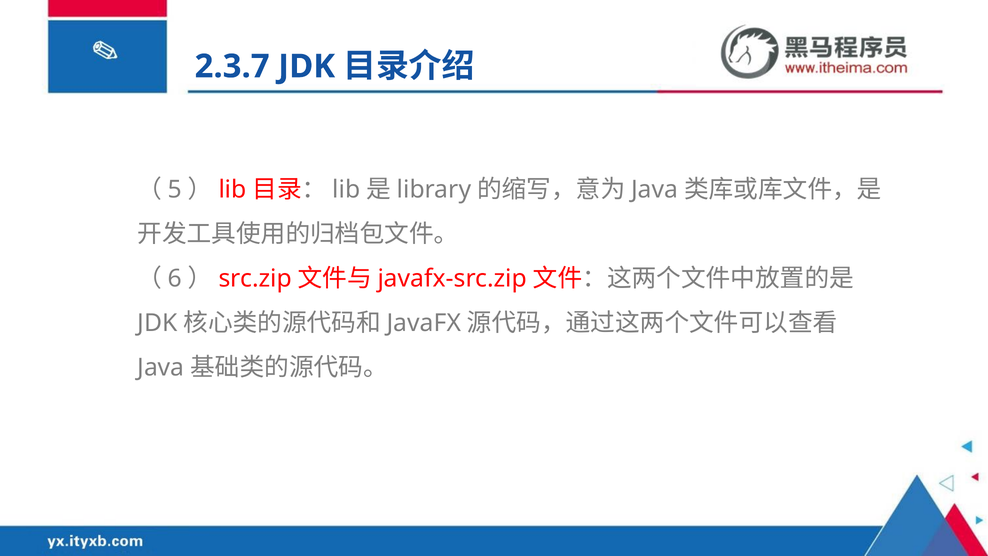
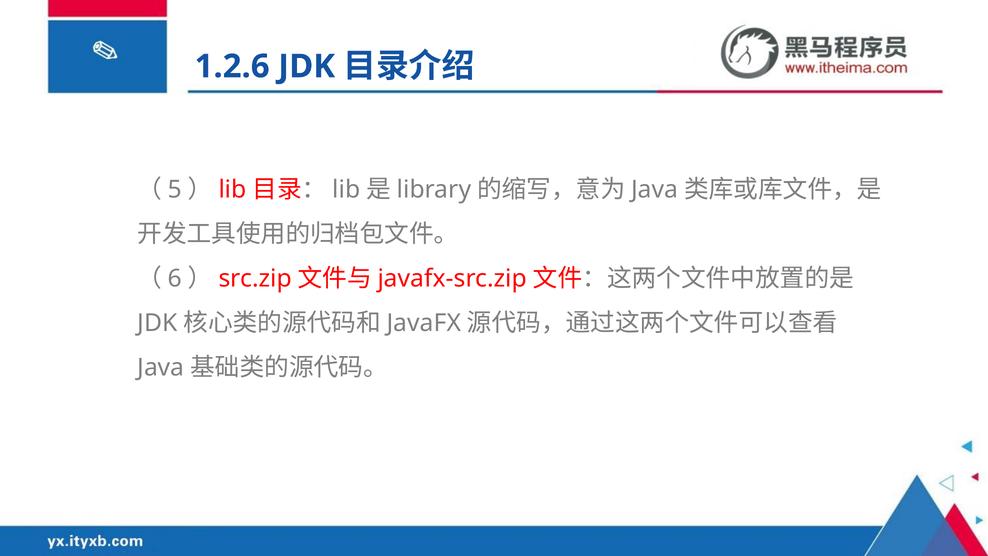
2.3.7: 2.3.7 -> 1.2.6
